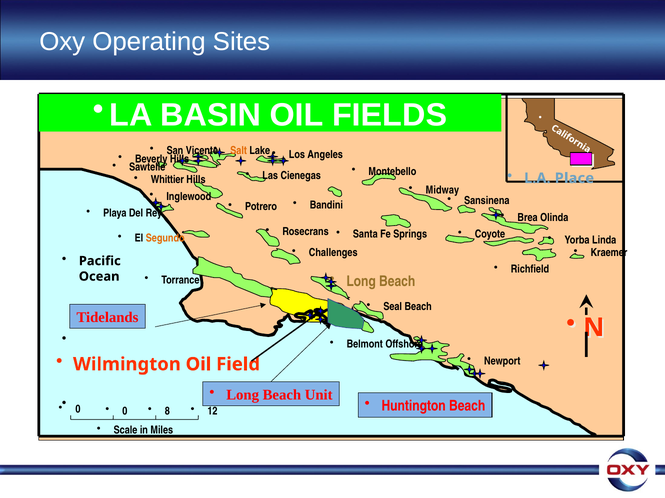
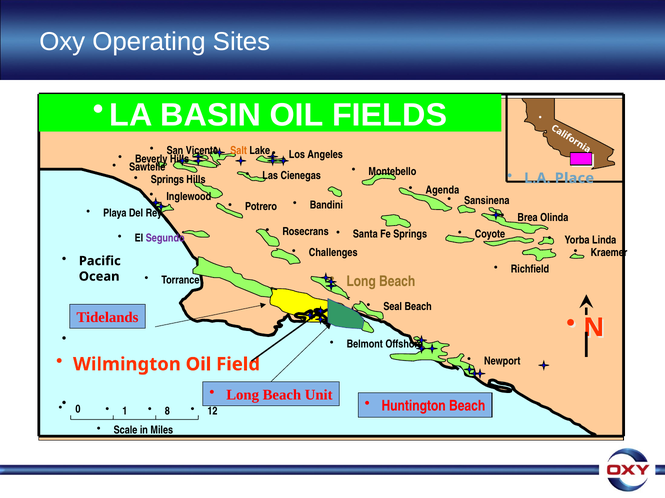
Whittier at (167, 180): Whittier -> Springs
Midway: Midway -> Agenda
Segundo colour: orange -> purple
0 at (125, 412): 0 -> 1
